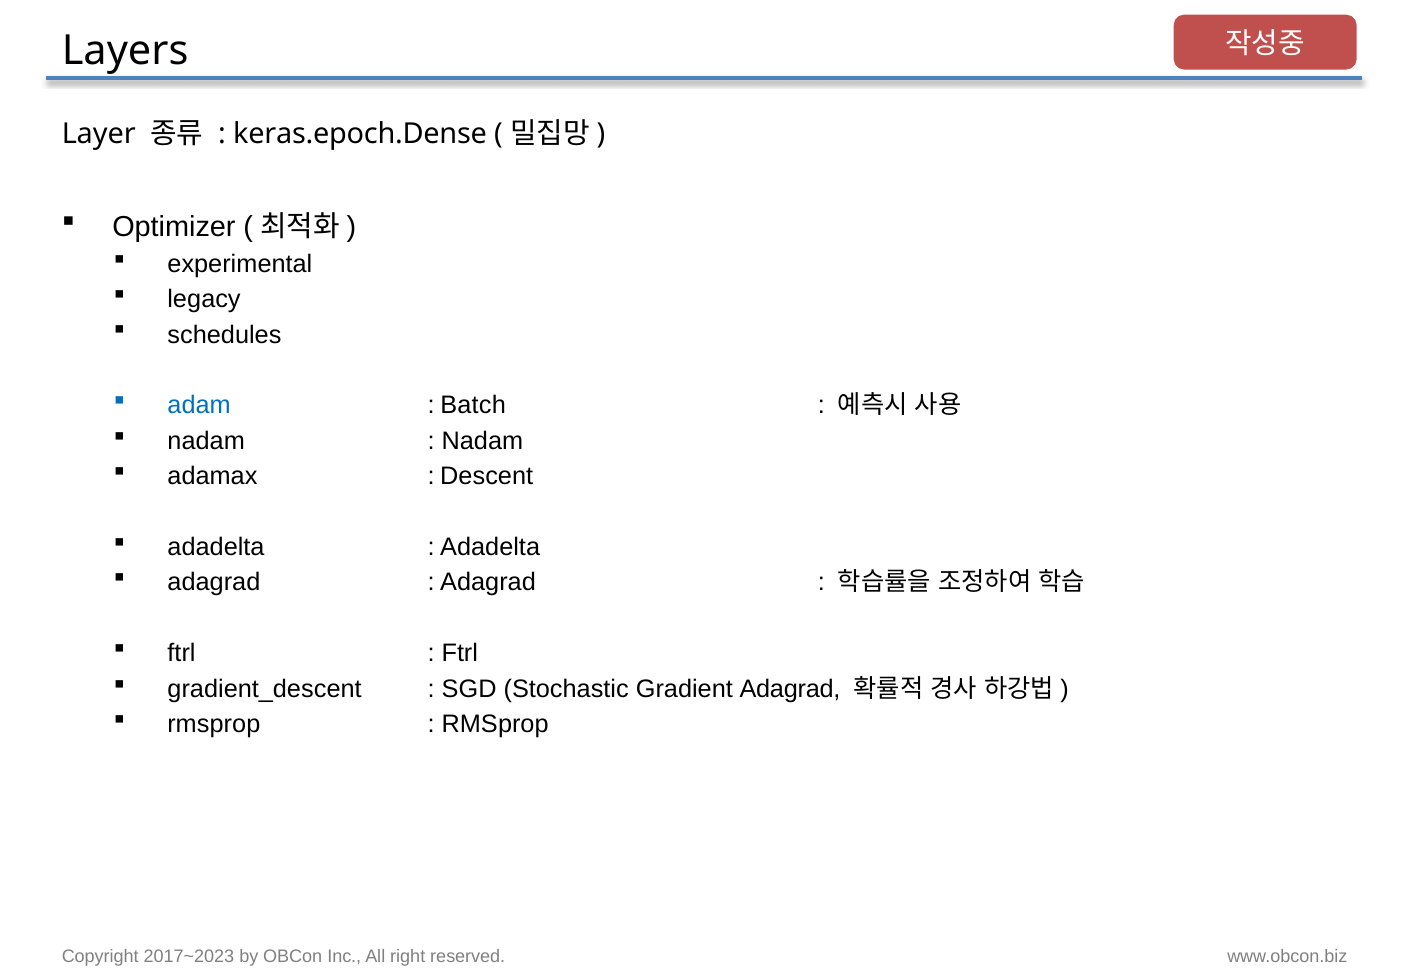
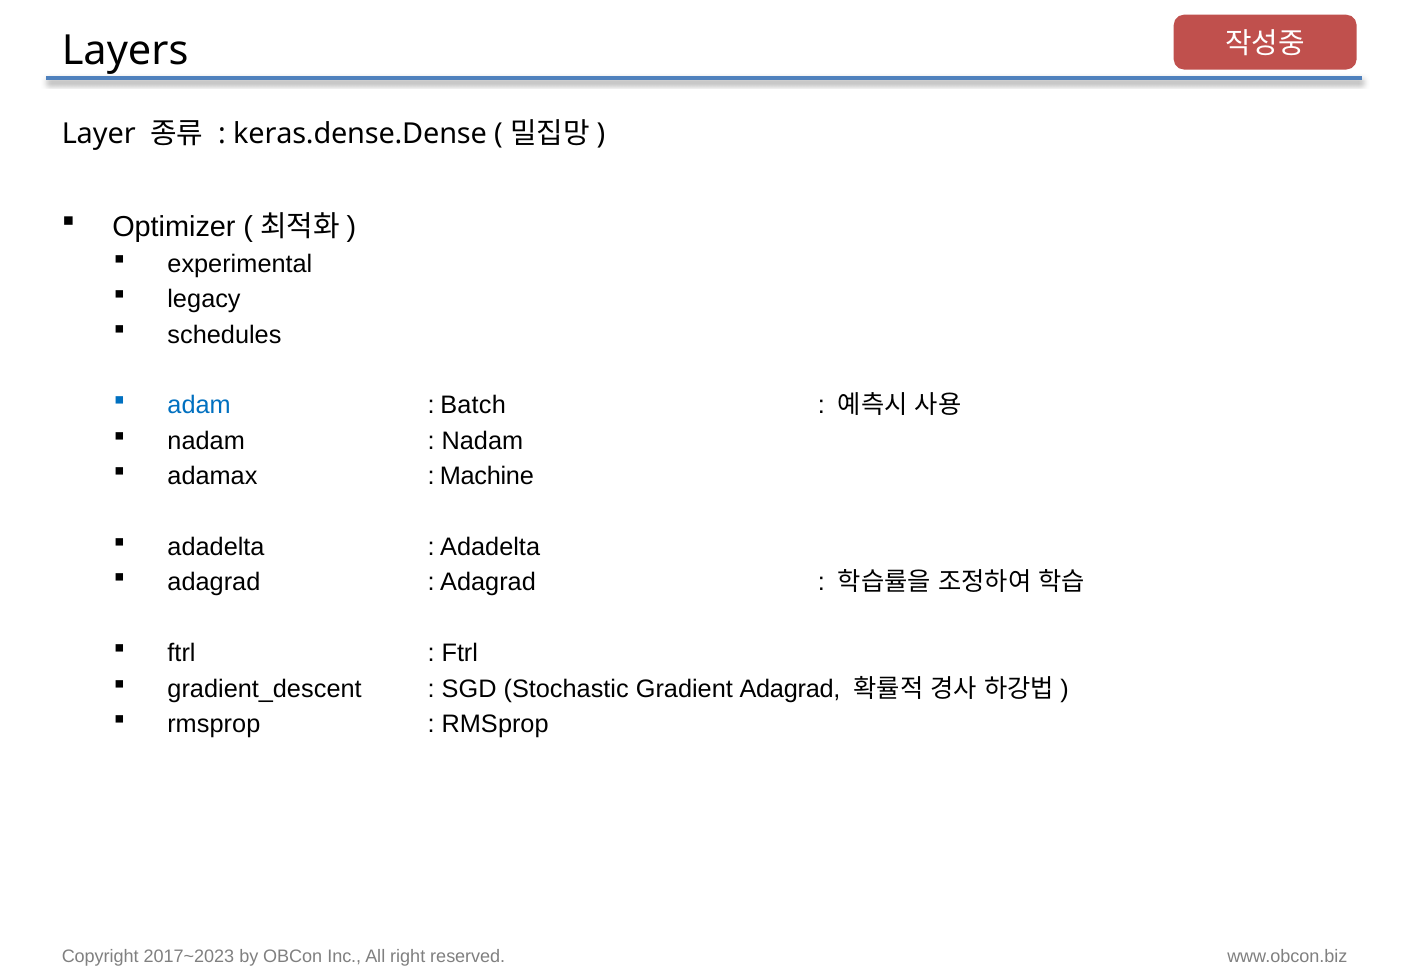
keras.epoch.Dense: keras.epoch.Dense -> keras.dense.Dense
Descent: Descent -> Machine
